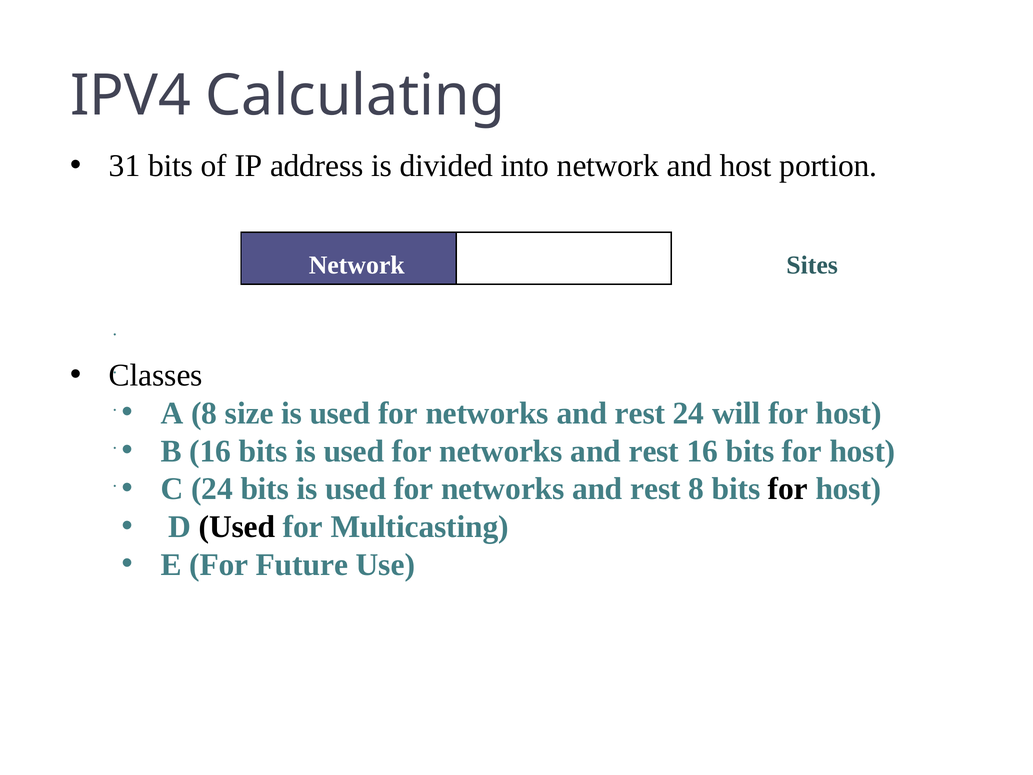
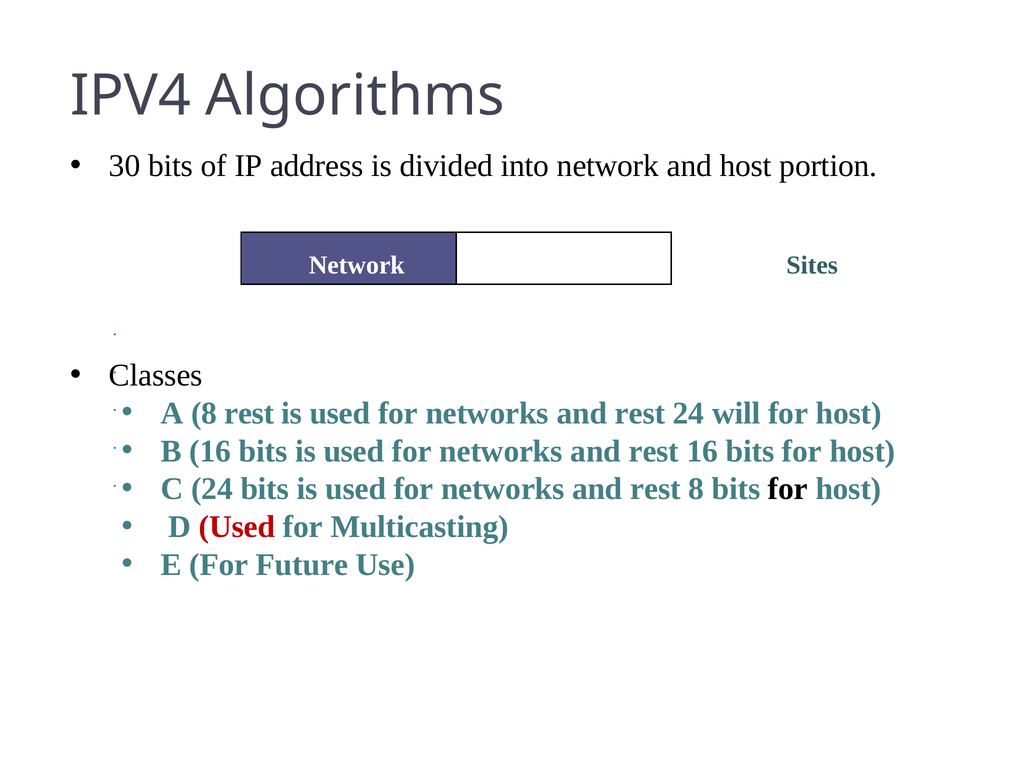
Calculating: Calculating -> Algorithms
31: 31 -> 30
8 size: size -> rest
Used at (237, 527) colour: black -> red
